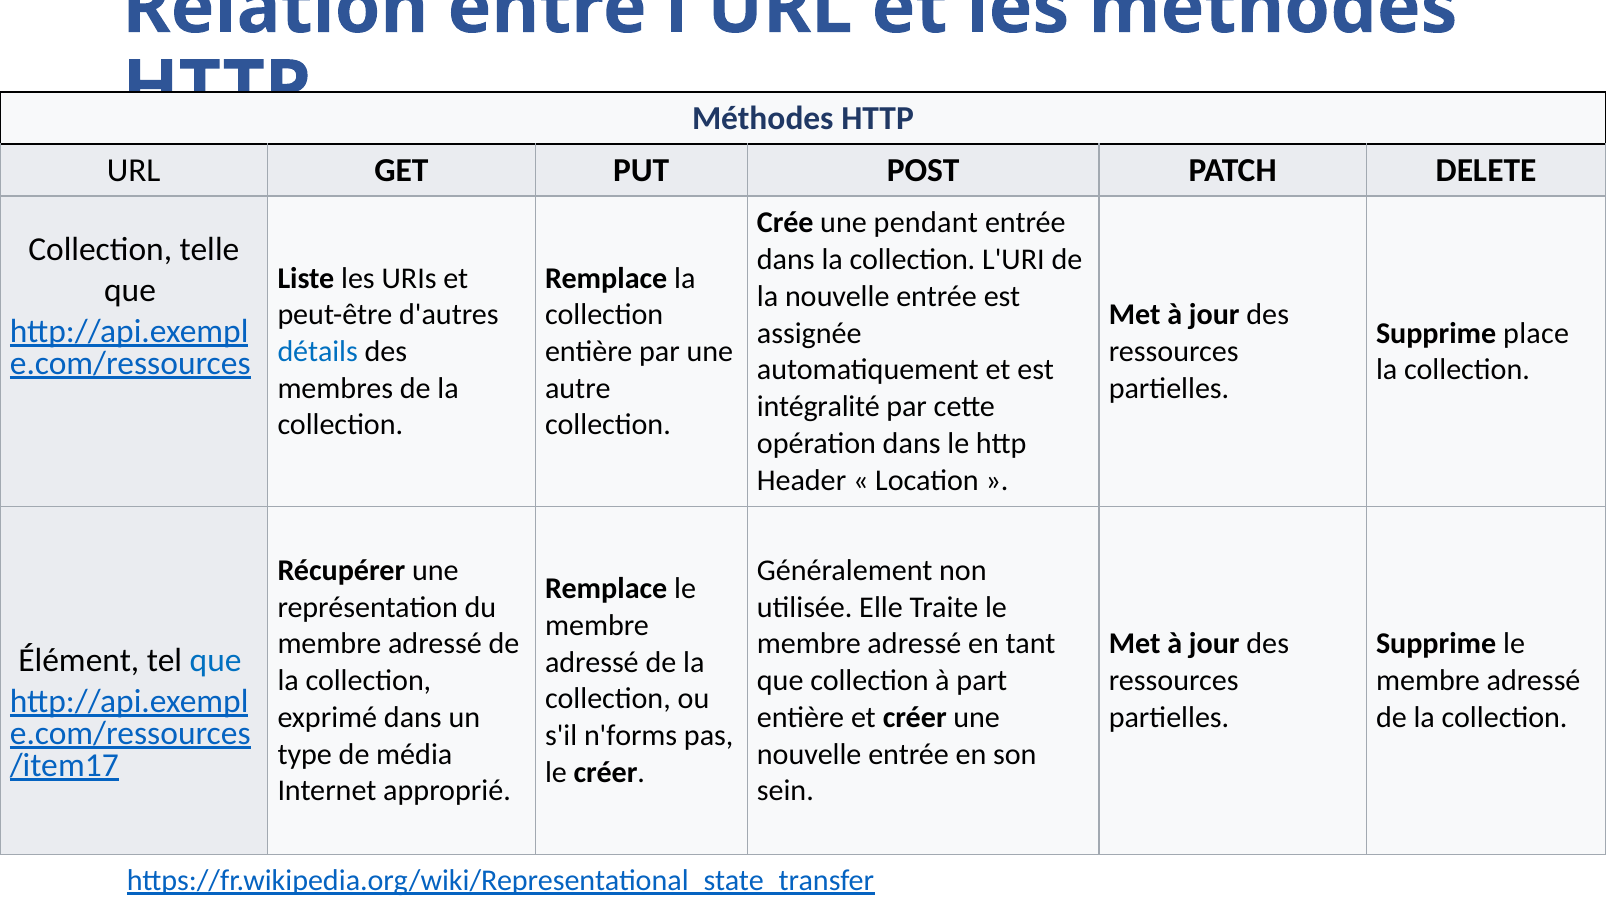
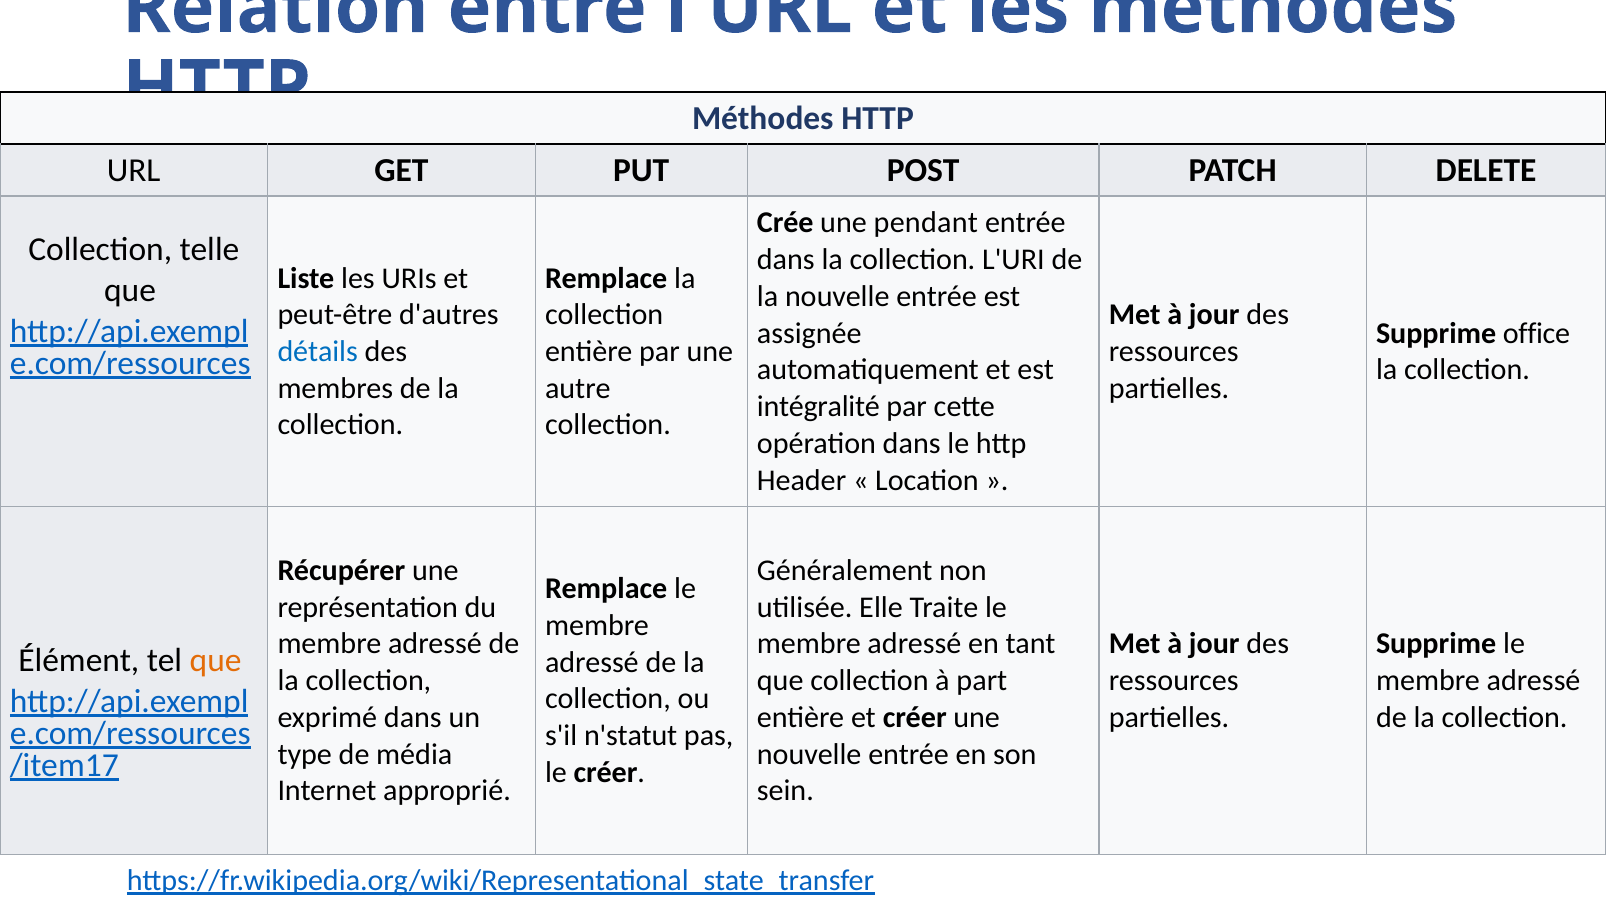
place: place -> office
que at (216, 660) colour: blue -> orange
n'forms: n'forms -> n'statut
